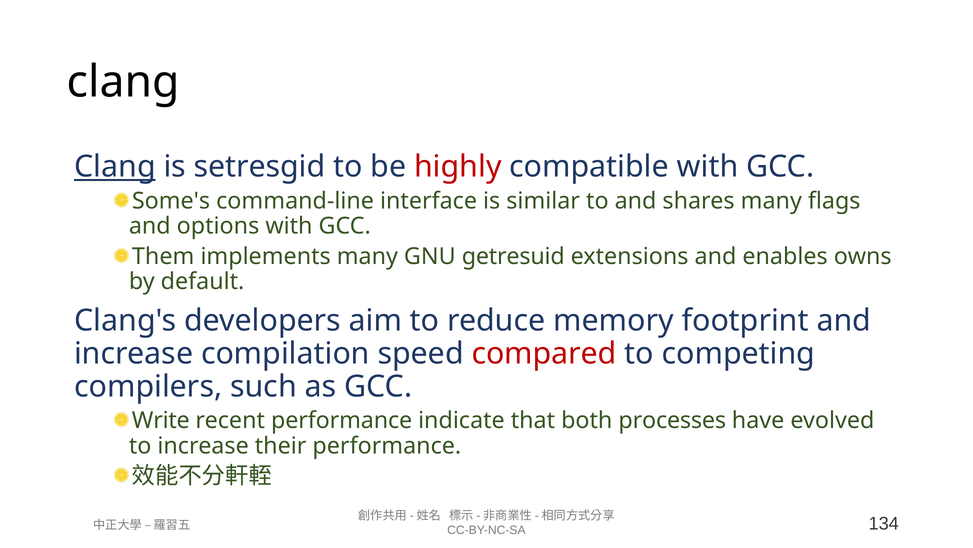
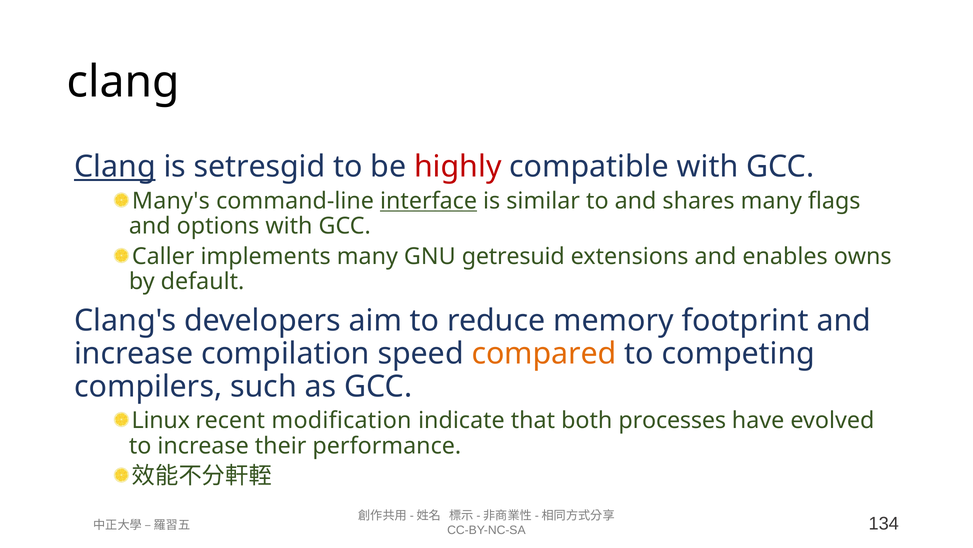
Some's: Some's -> Many's
interface underline: none -> present
Them: Them -> Caller
compared colour: red -> orange
Write: Write -> Linux
recent performance: performance -> modification
